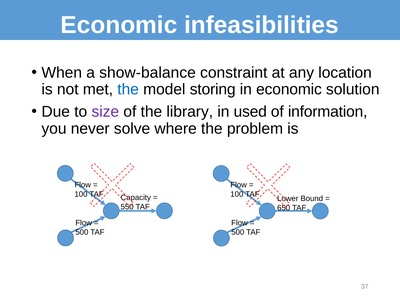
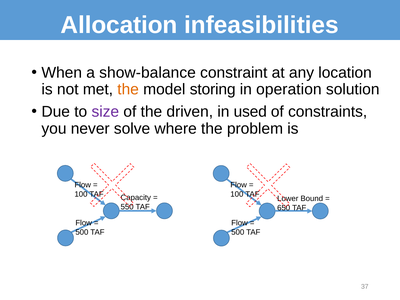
Economic at (119, 25): Economic -> Allocation
the at (128, 89) colour: blue -> orange
in economic: economic -> operation
library: library -> driven
information: information -> constraints
